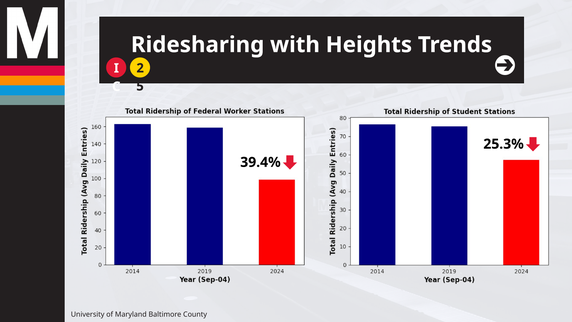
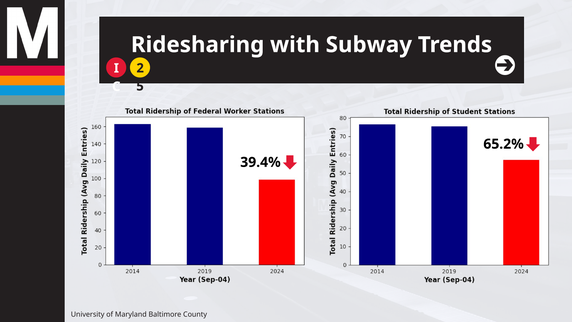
Heights: Heights -> Subway
25.3%: 25.3% -> 65.2%
